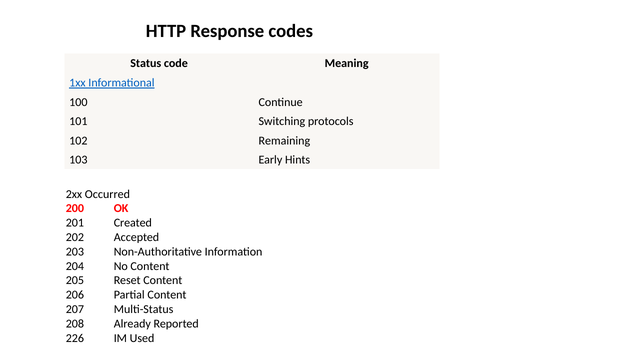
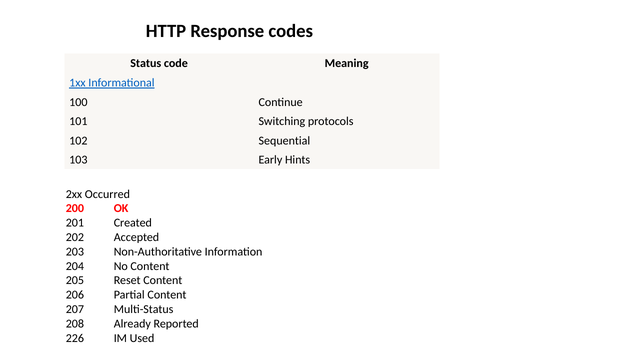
Remaining: Remaining -> Sequential
